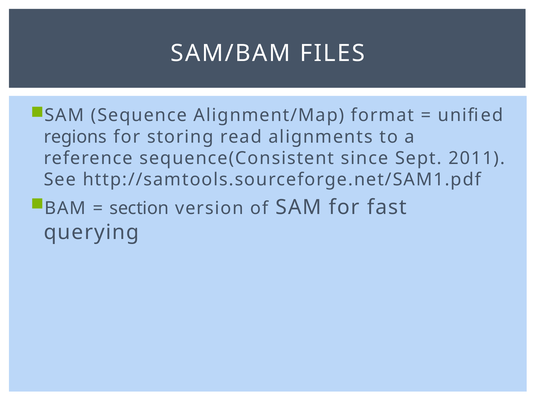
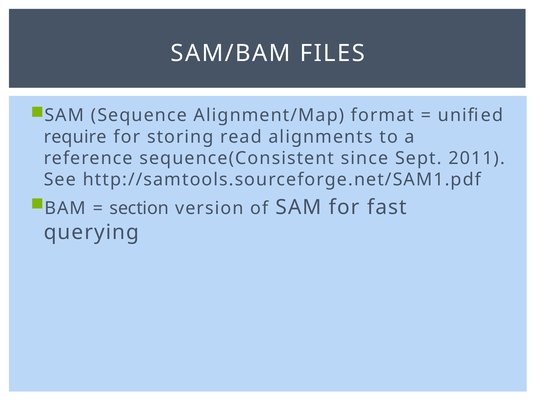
regions: regions -> require
